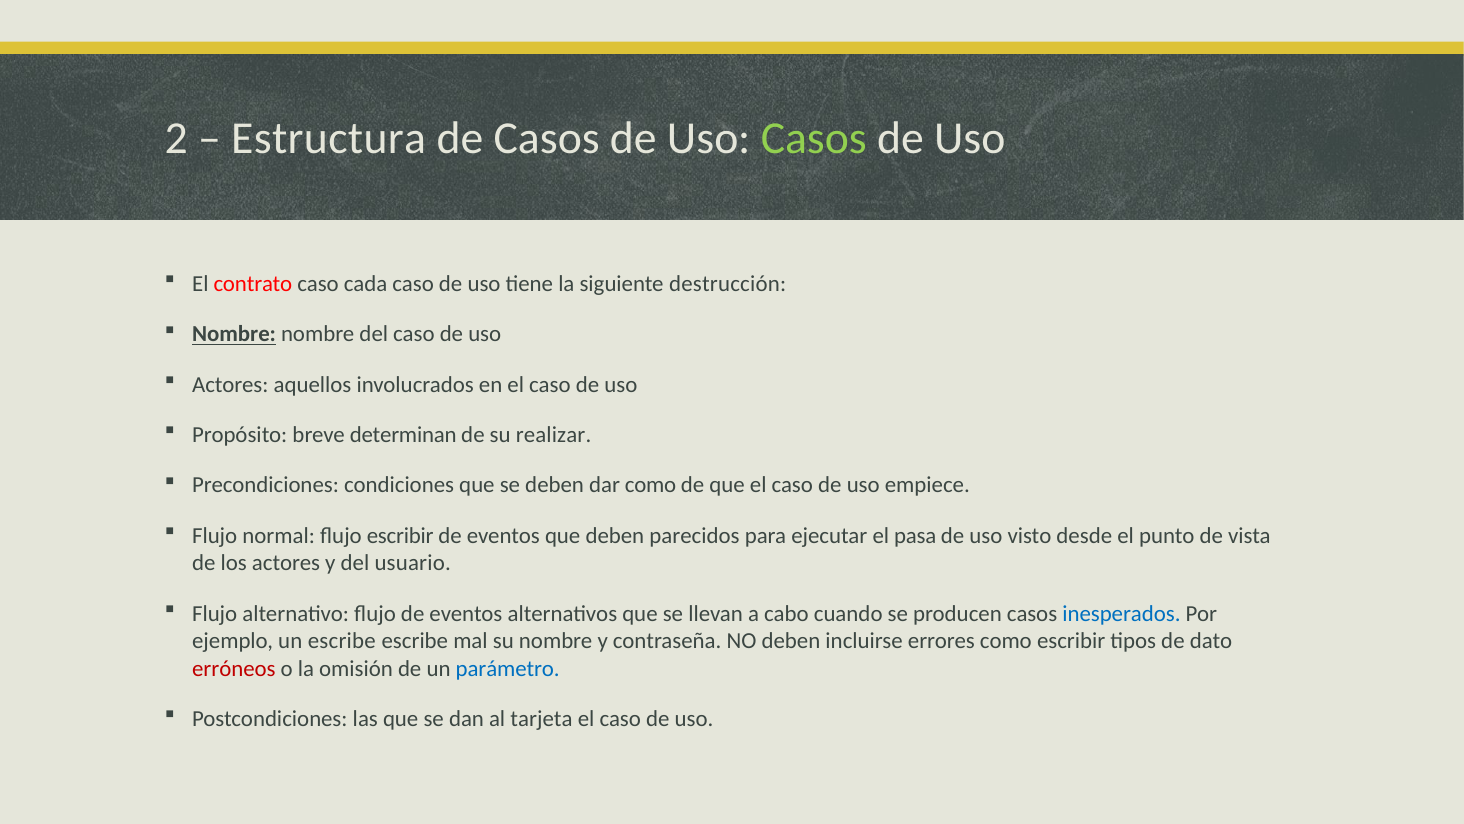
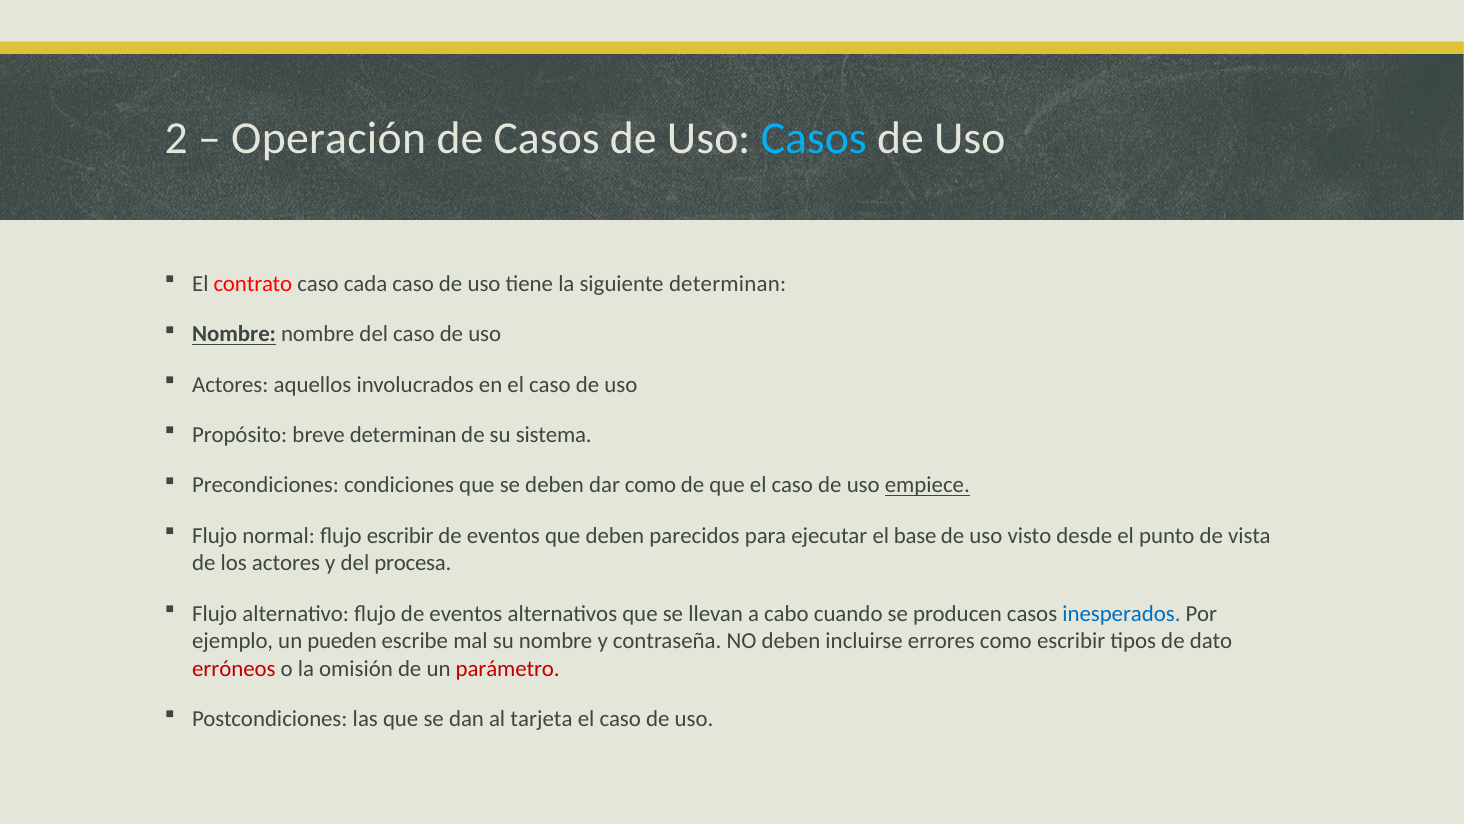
Estructura: Estructura -> Operación
Casos at (814, 138) colour: light green -> light blue
siguiente destrucción: destrucción -> determinan
realizar: realizar -> sistema
empiece underline: none -> present
pasa: pasa -> base
usuario: usuario -> procesa
un escribe: escribe -> pueden
parámetro colour: blue -> red
